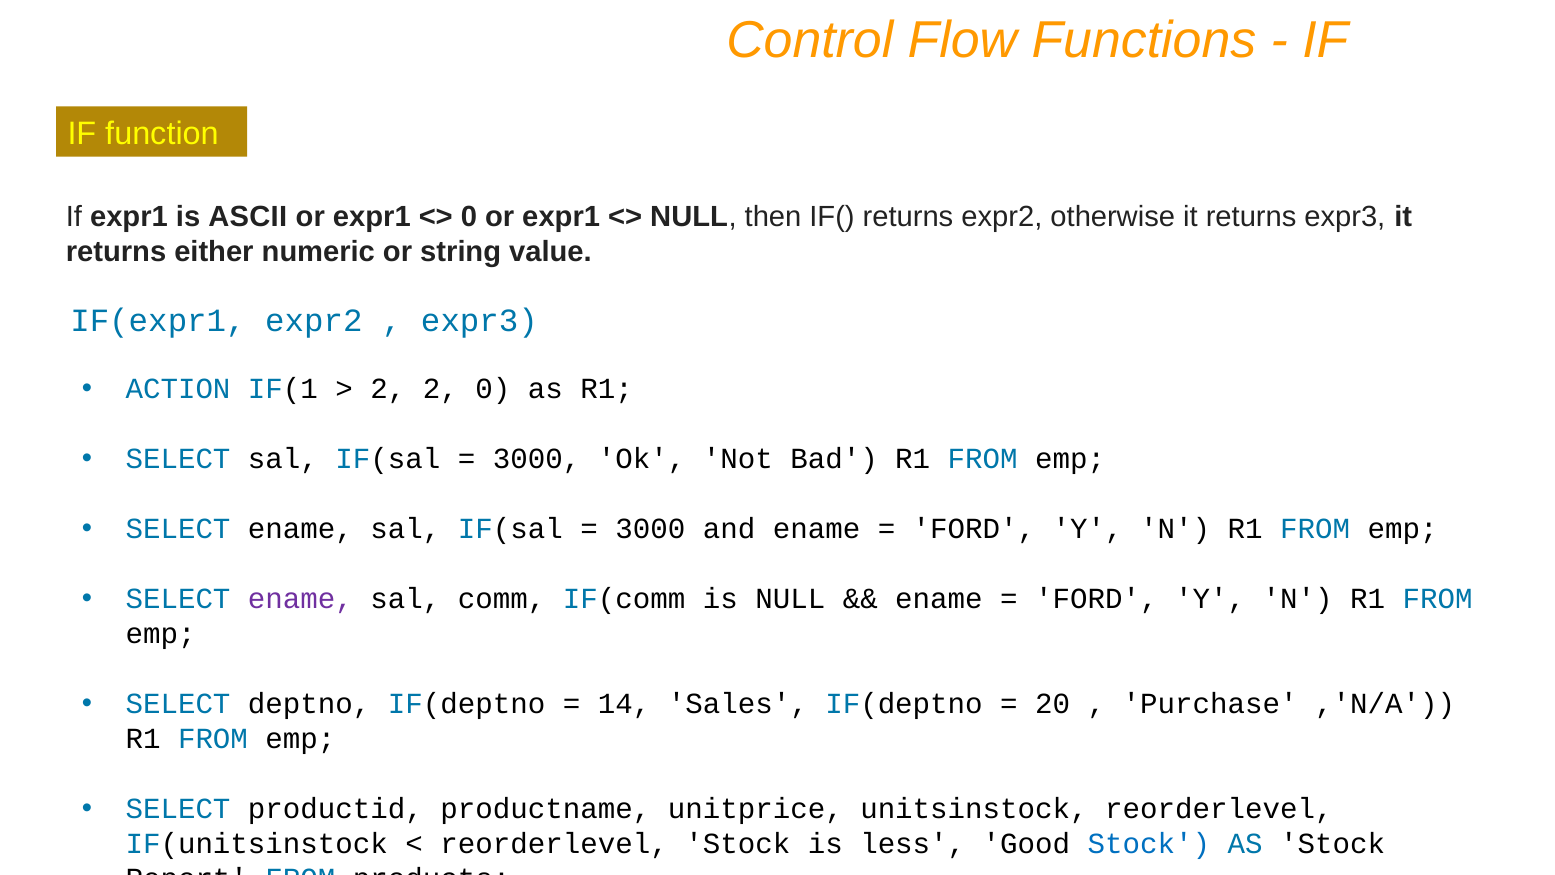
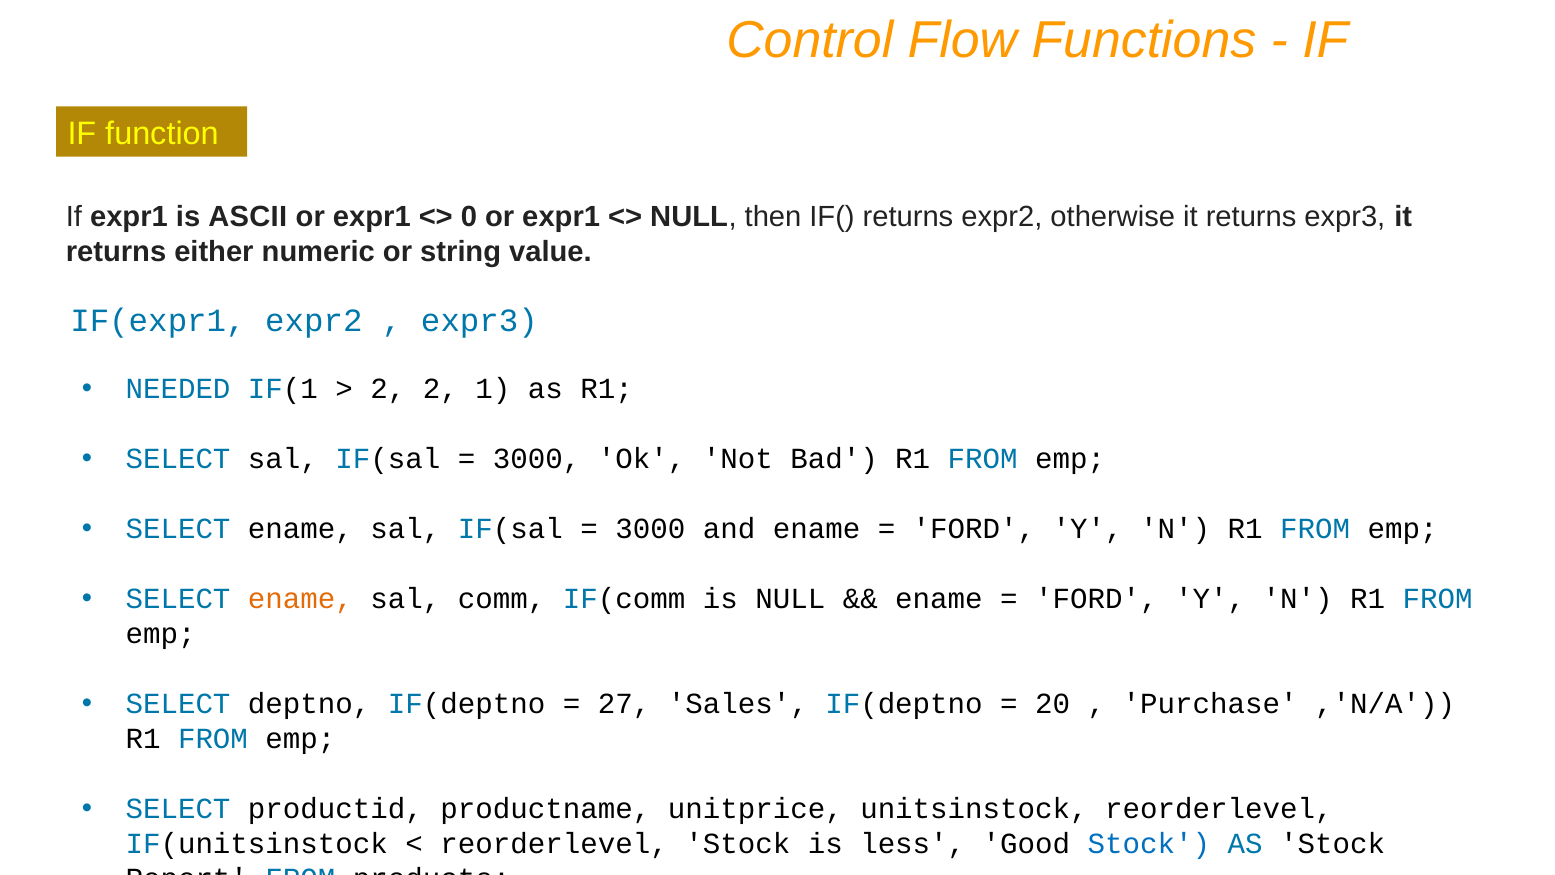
ACTION: ACTION -> NEEDED
2 0: 0 -> 1
ename at (300, 599) colour: purple -> orange
14: 14 -> 27
